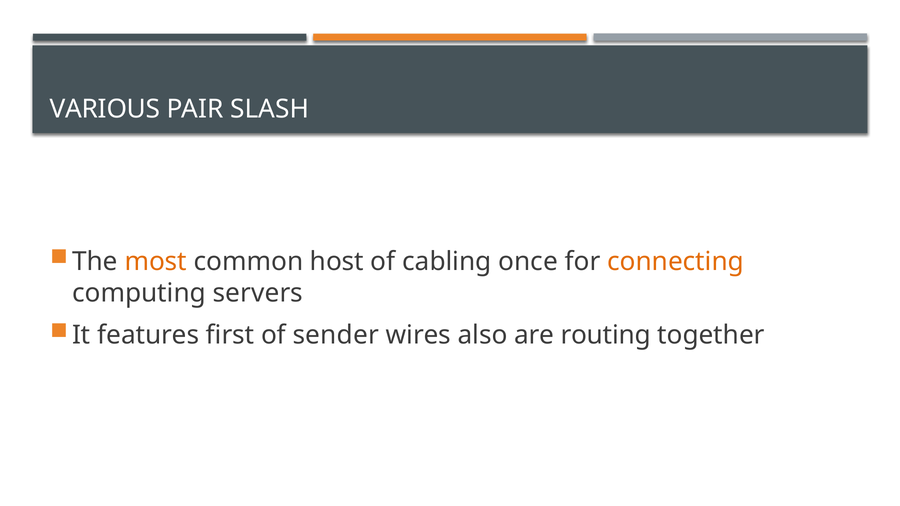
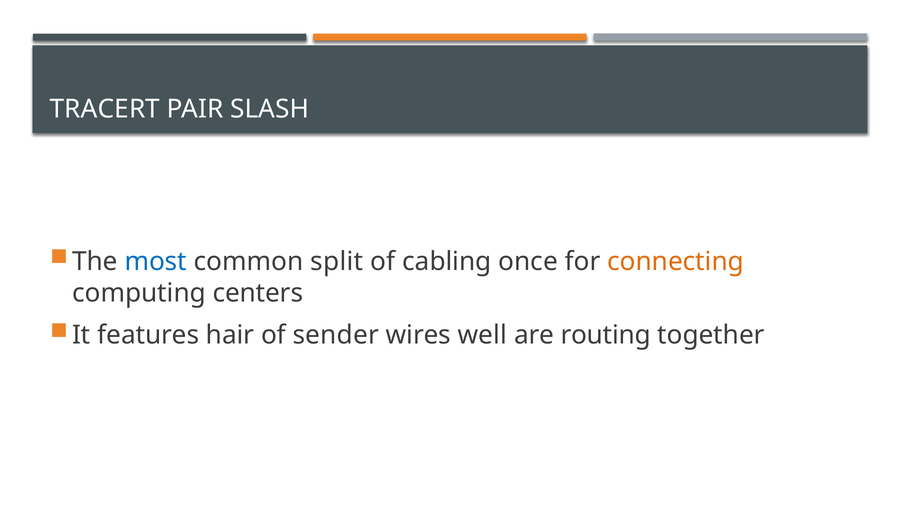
VARIOUS: VARIOUS -> TRACERT
most colour: orange -> blue
host: host -> split
servers: servers -> centers
first: first -> hair
also: also -> well
